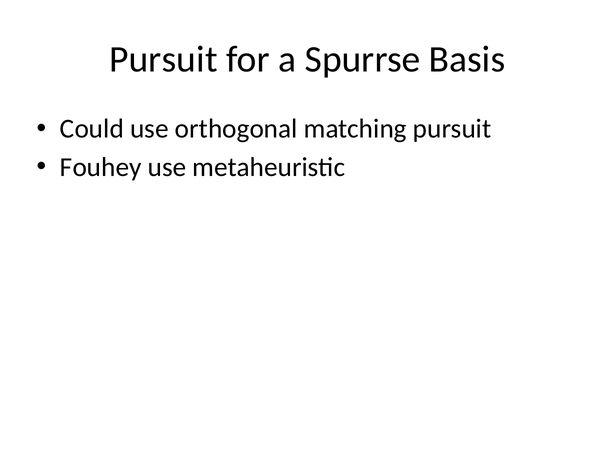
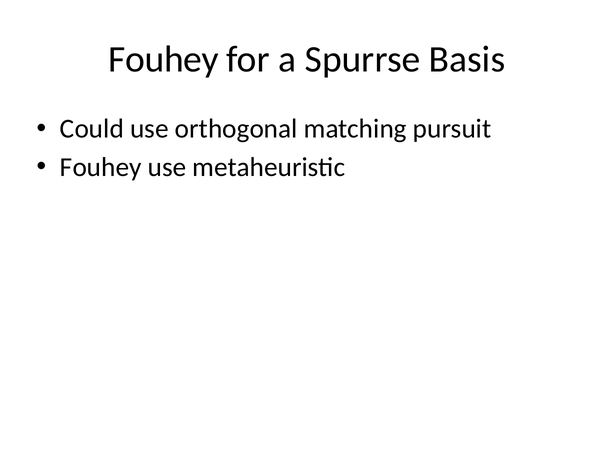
Pursuit at (163, 60): Pursuit -> Fouhey
